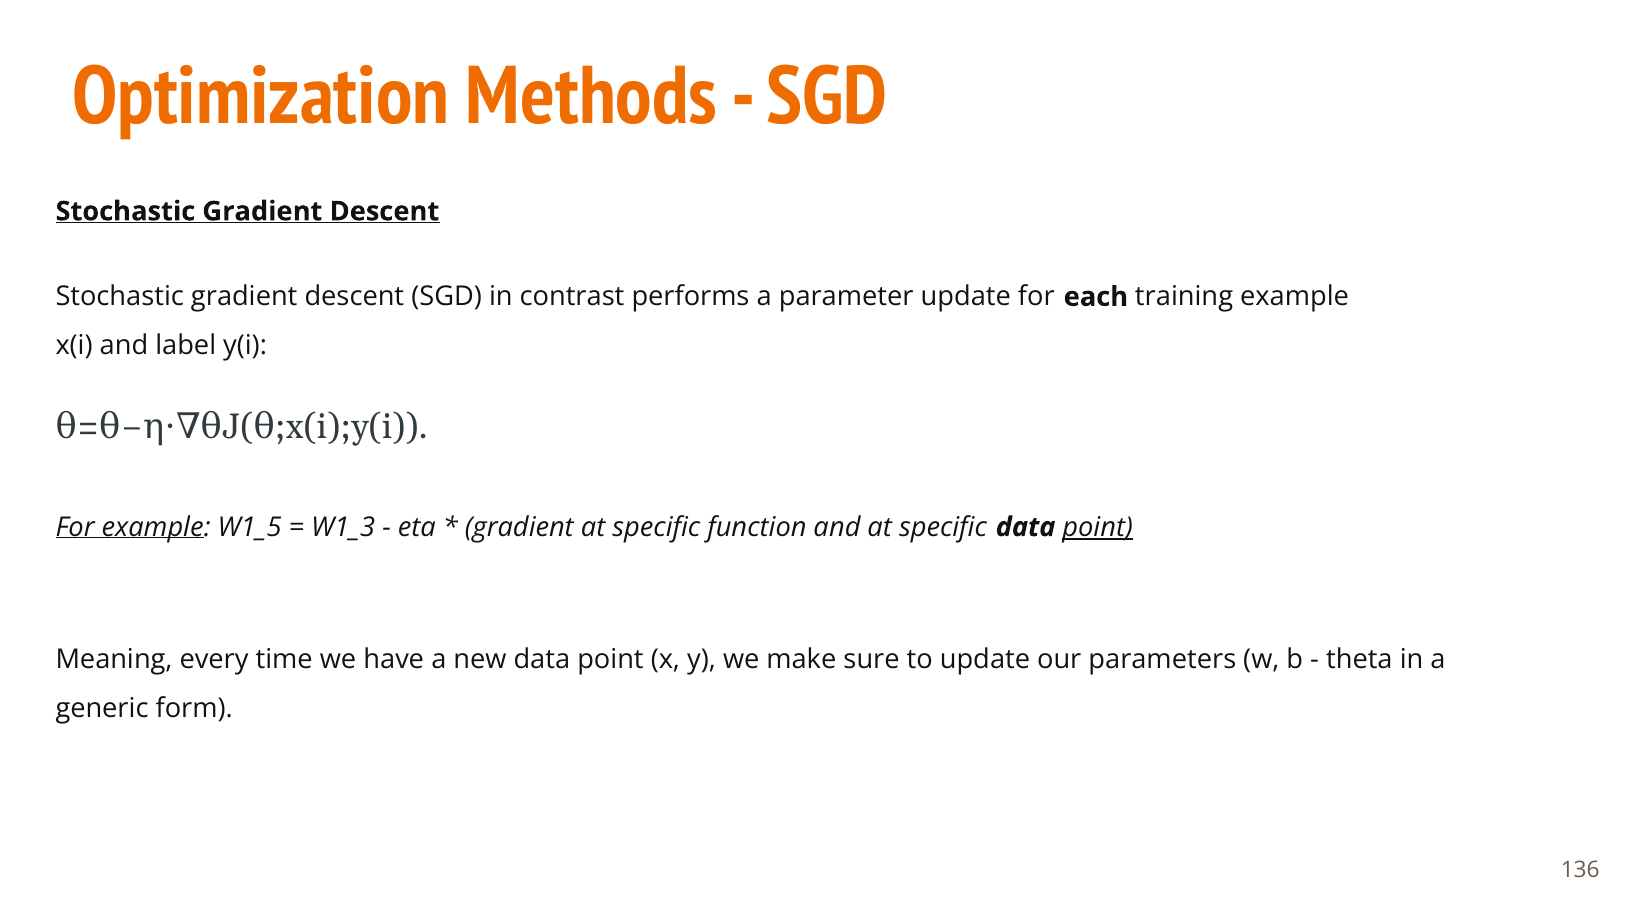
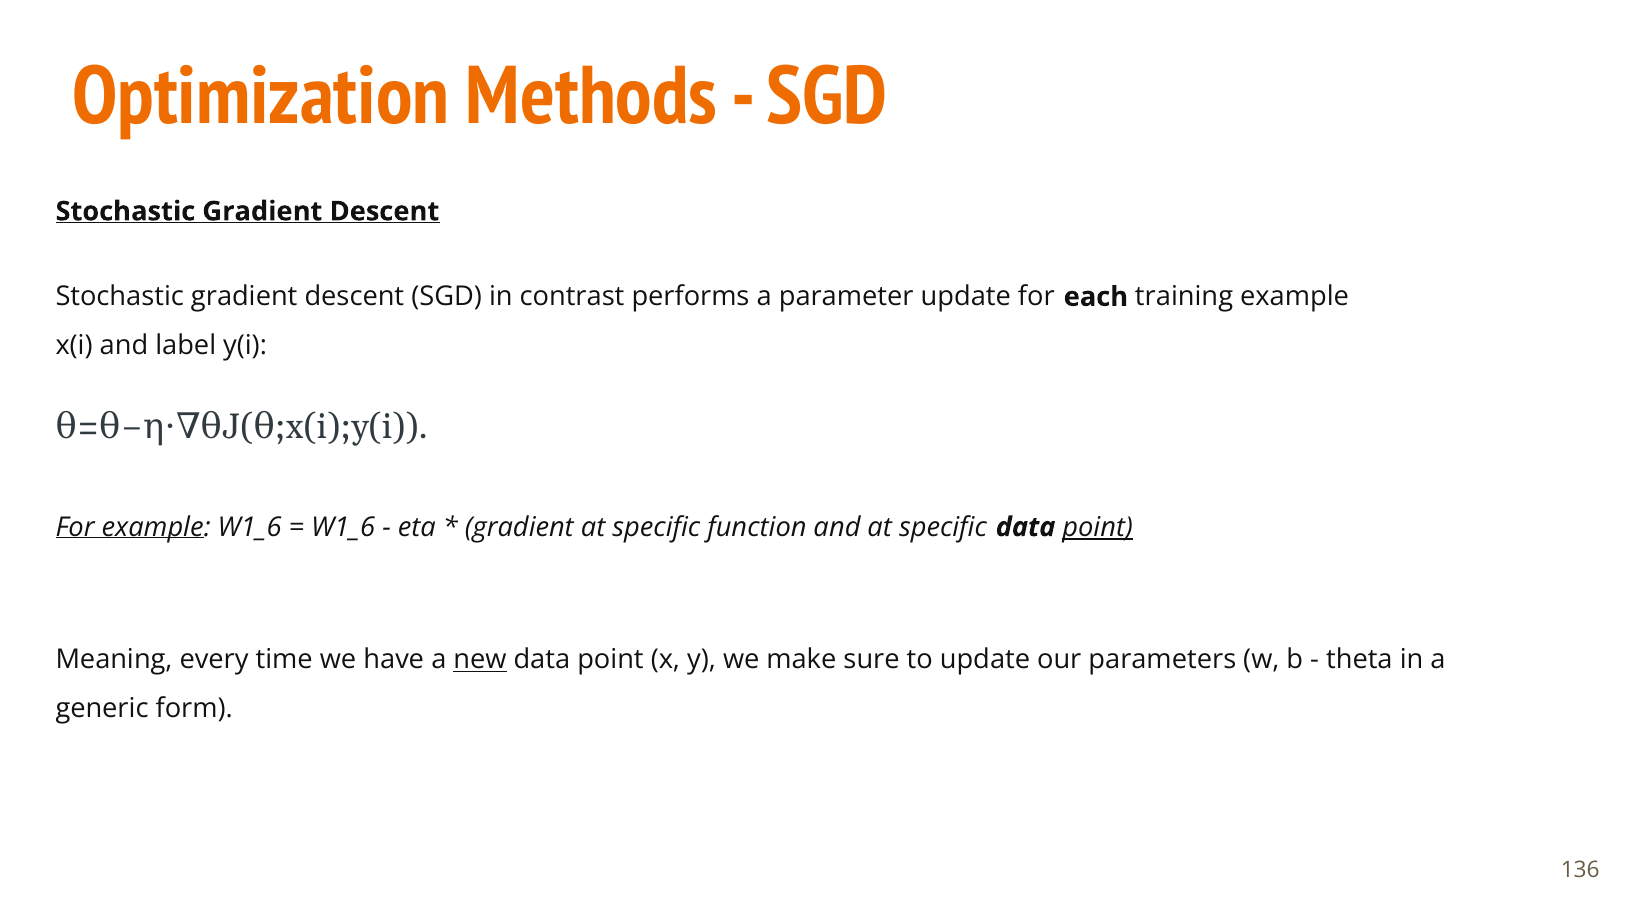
example W1_5: W1_5 -> W1_6
W1_3 at (343, 527): W1_3 -> W1_6
new underline: none -> present
